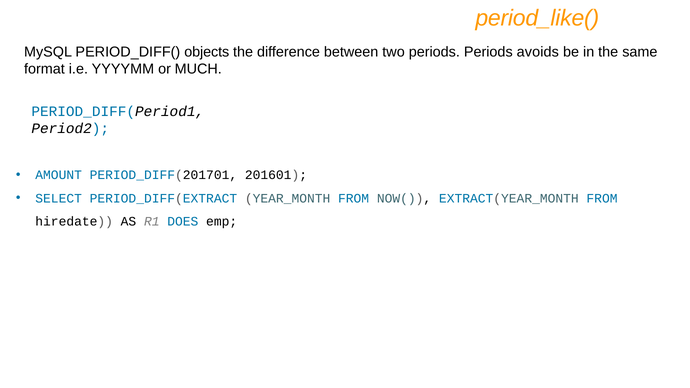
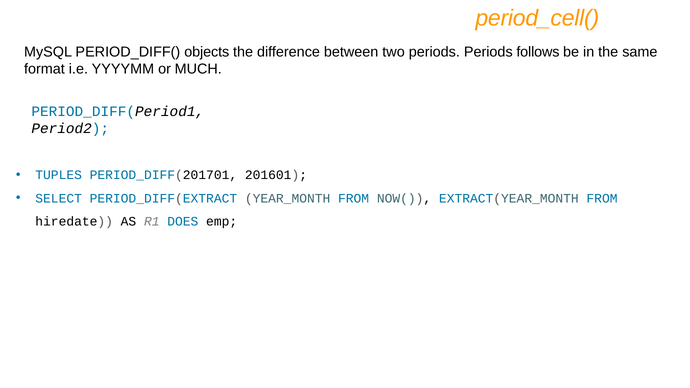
period_like(: period_like( -> period_cell(
avoids: avoids -> follows
AMOUNT: AMOUNT -> TUPLES
